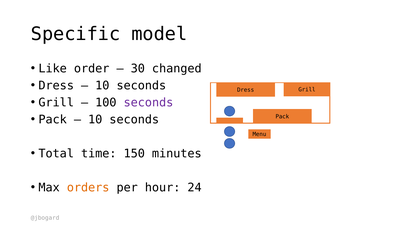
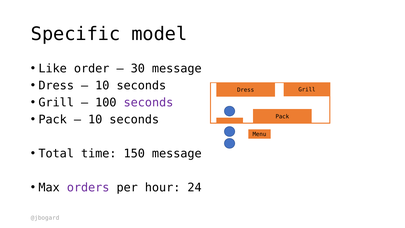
30 changed: changed -> message
150 minutes: minutes -> message
orders colour: orange -> purple
